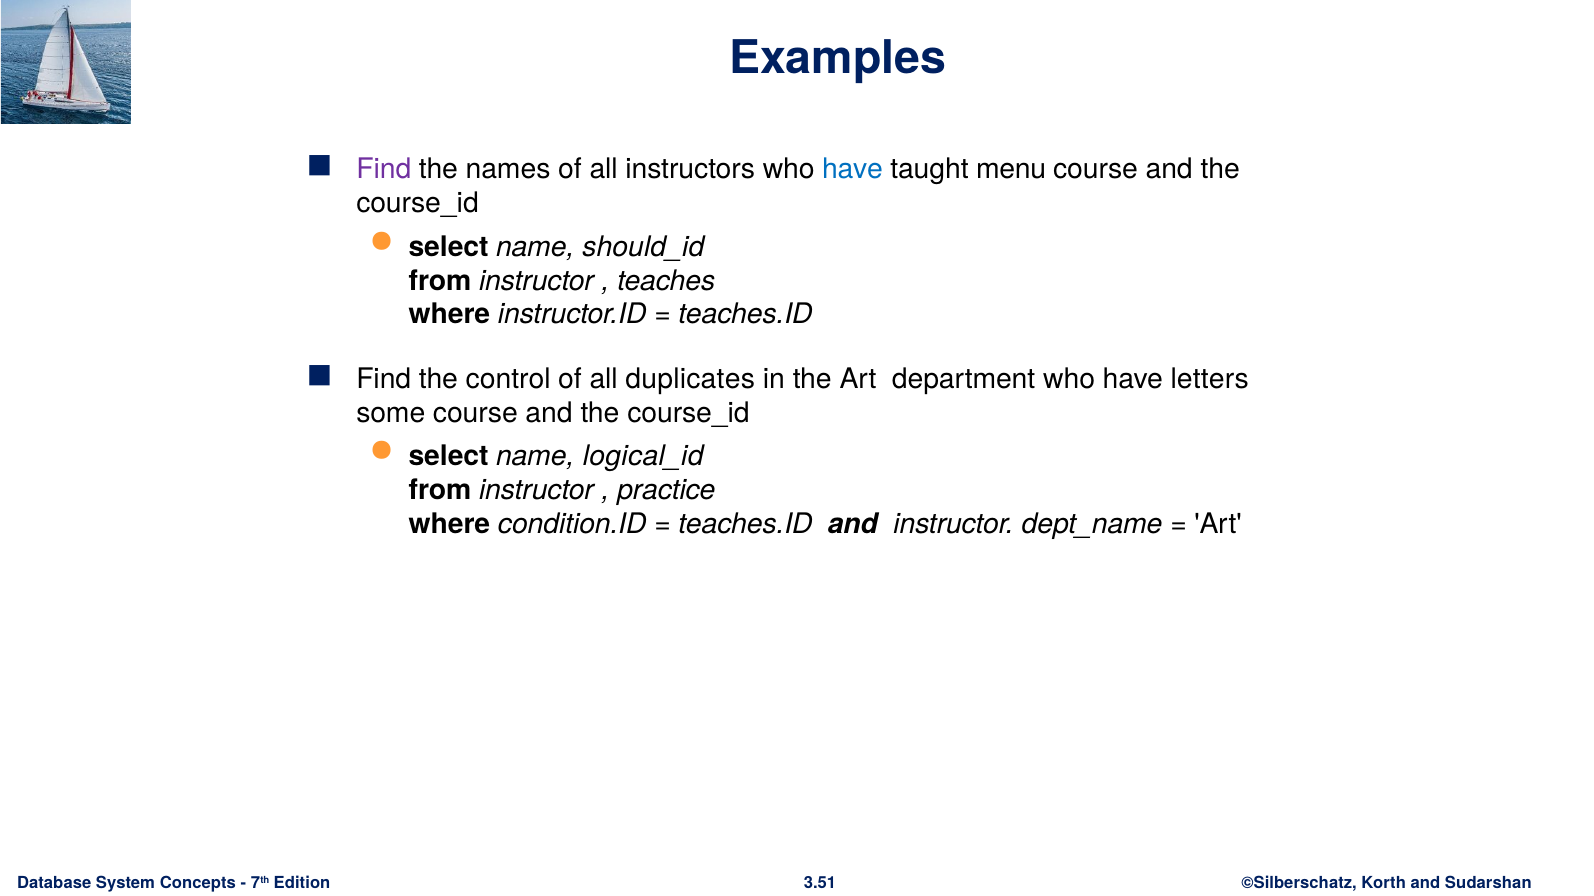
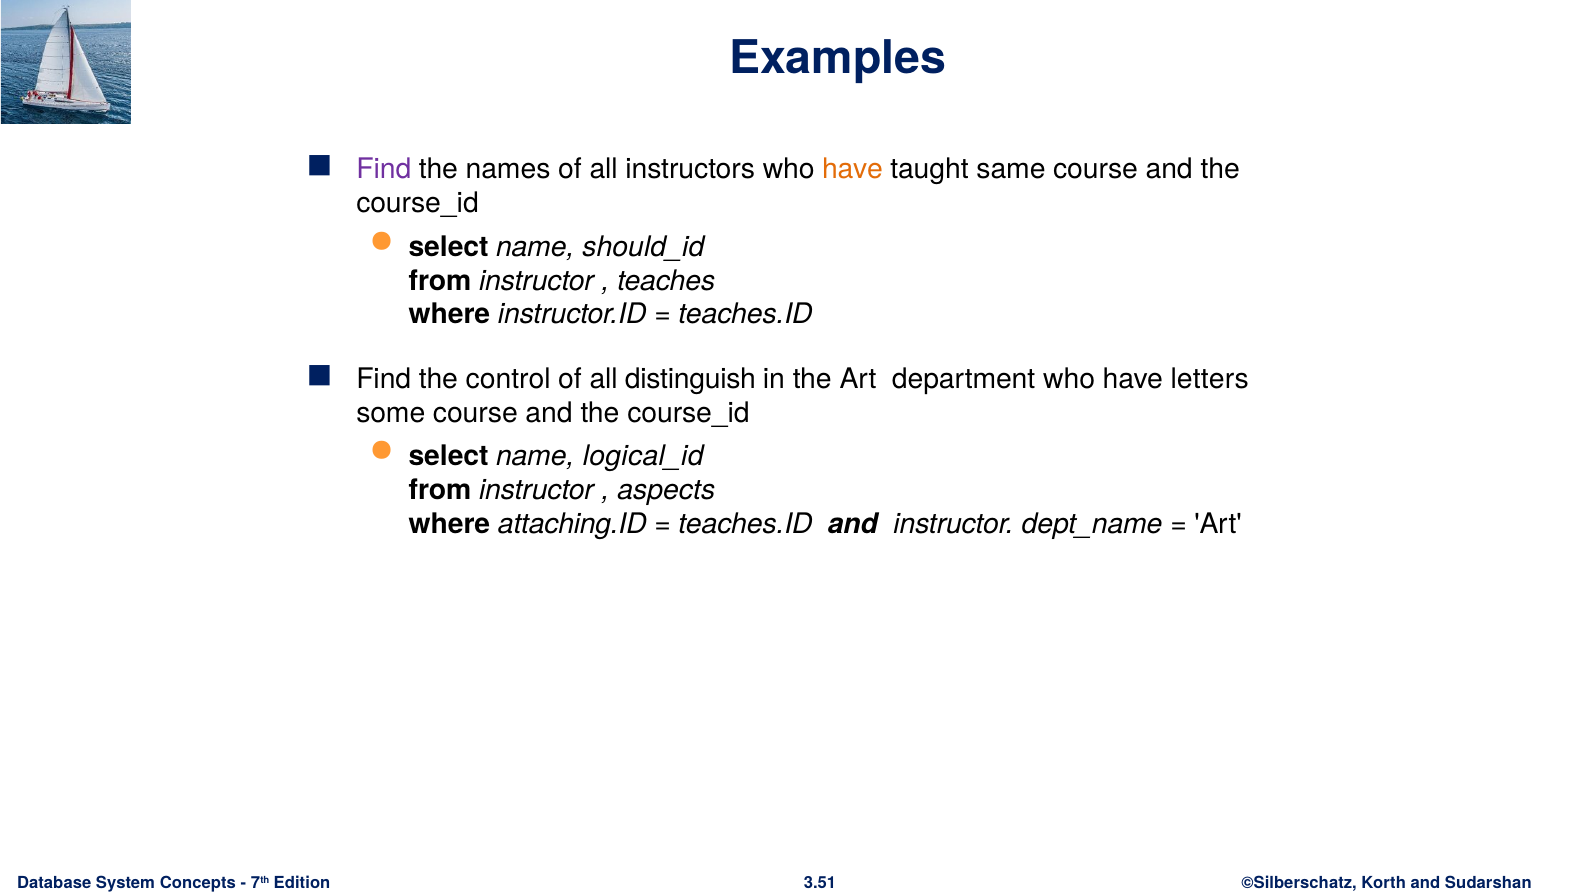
have at (853, 169) colour: blue -> orange
menu: menu -> same
duplicates: duplicates -> distinguish
practice: practice -> aspects
condition.ID: condition.ID -> attaching.ID
